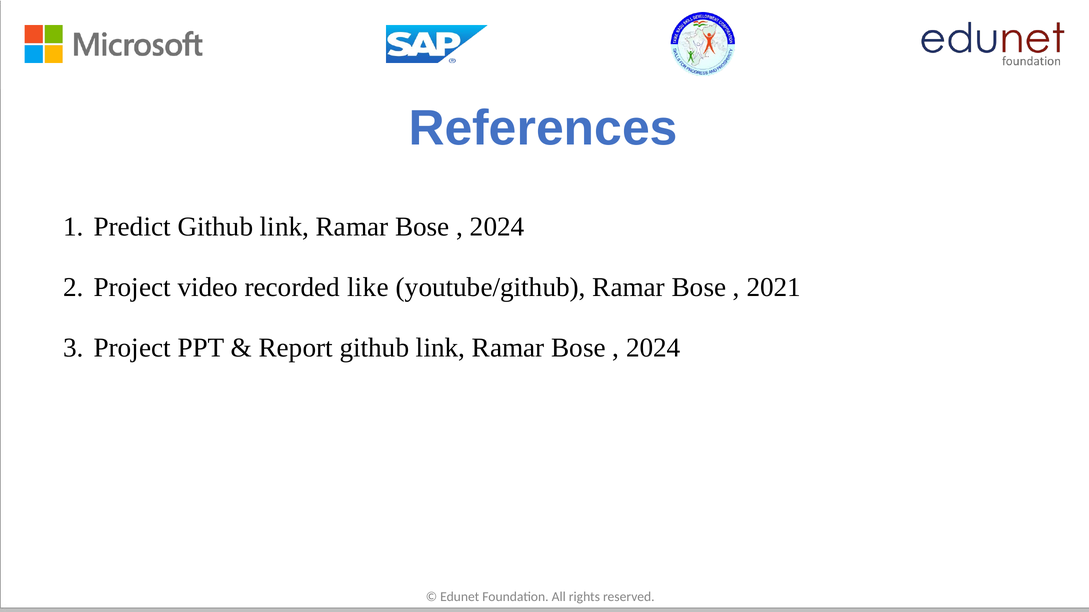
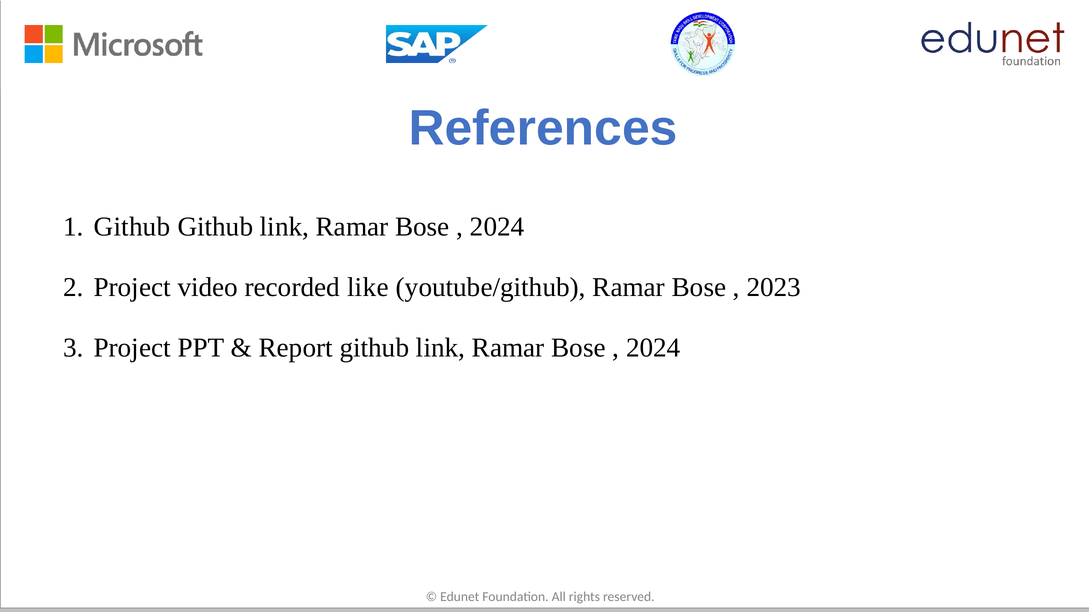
Predict at (132, 227): Predict -> Github
2021: 2021 -> 2023
